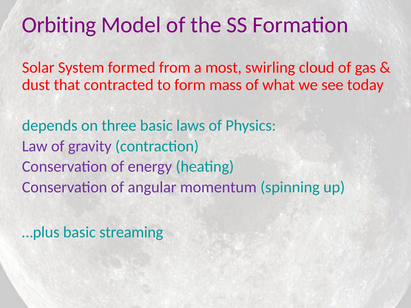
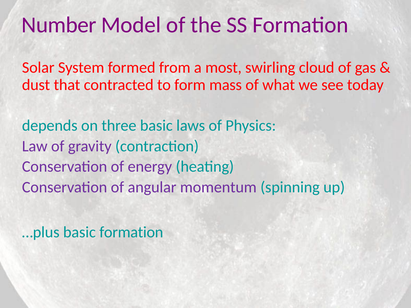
Orbiting: Orbiting -> Number
basic streaming: streaming -> formation
